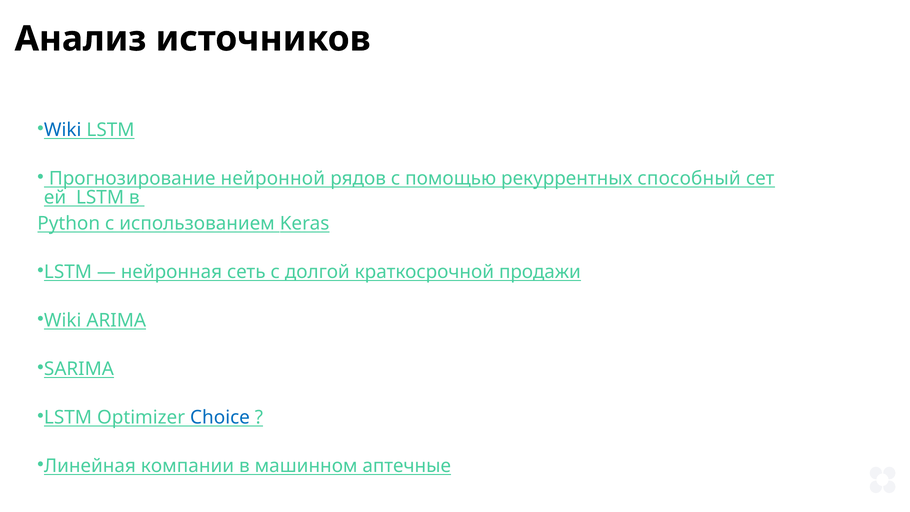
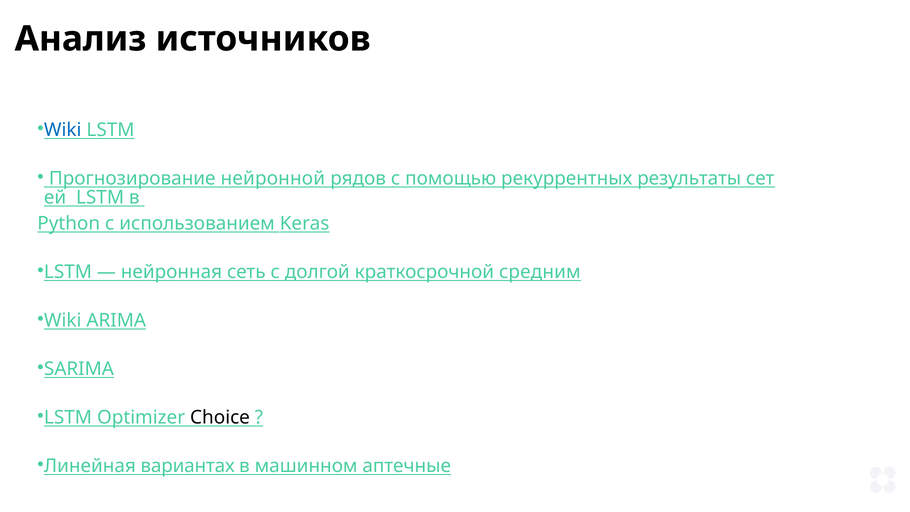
способный: способный -> результаты
продажи: продажи -> средним
Choice colour: blue -> black
компании: компании -> вариантах
